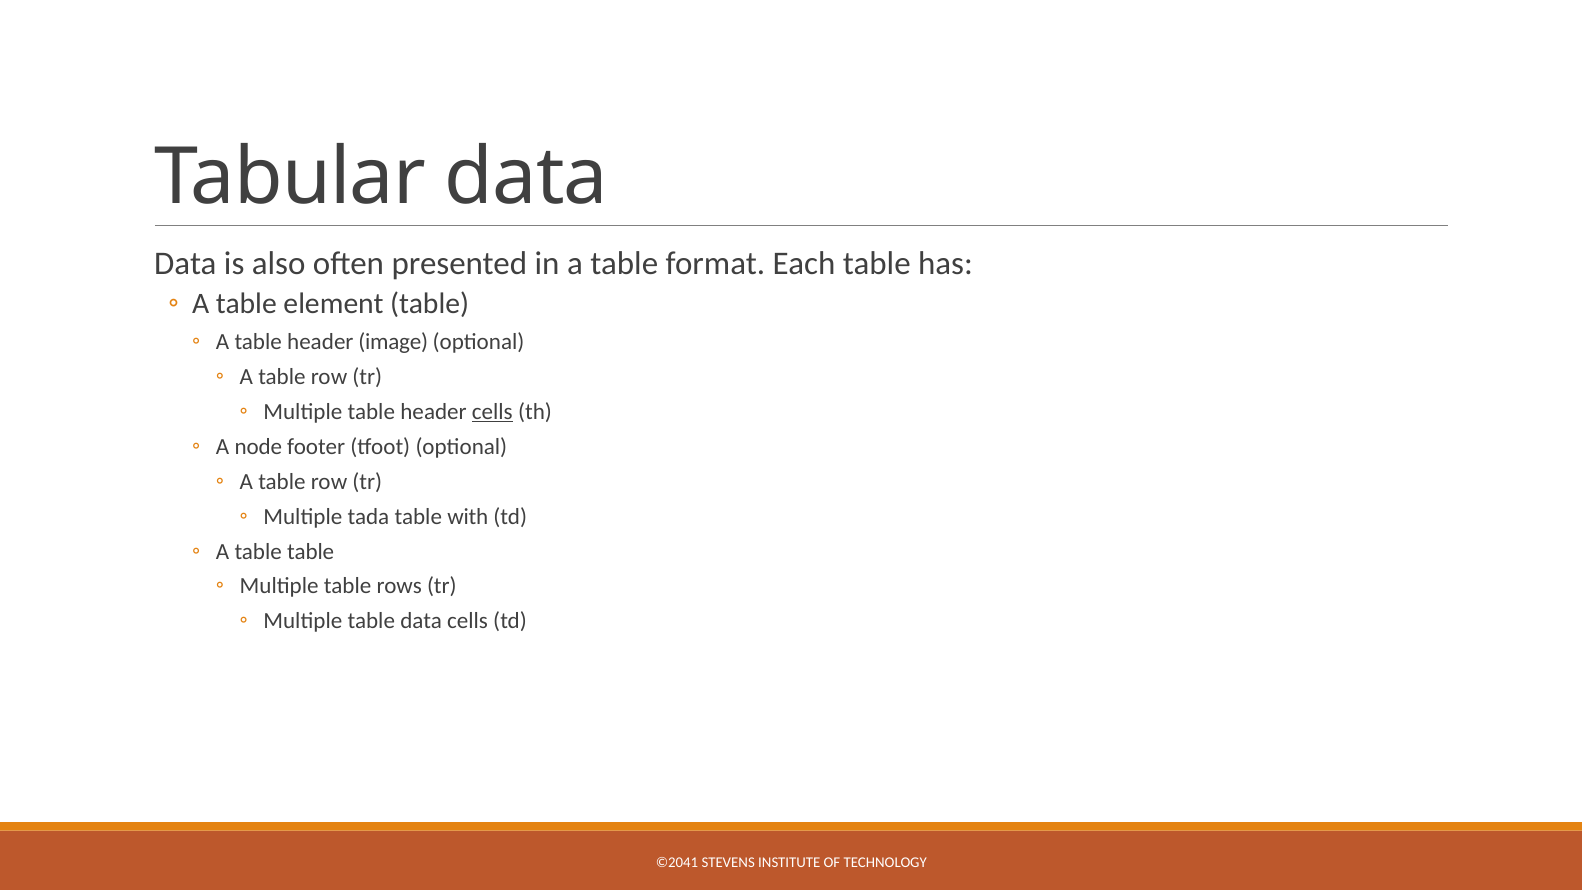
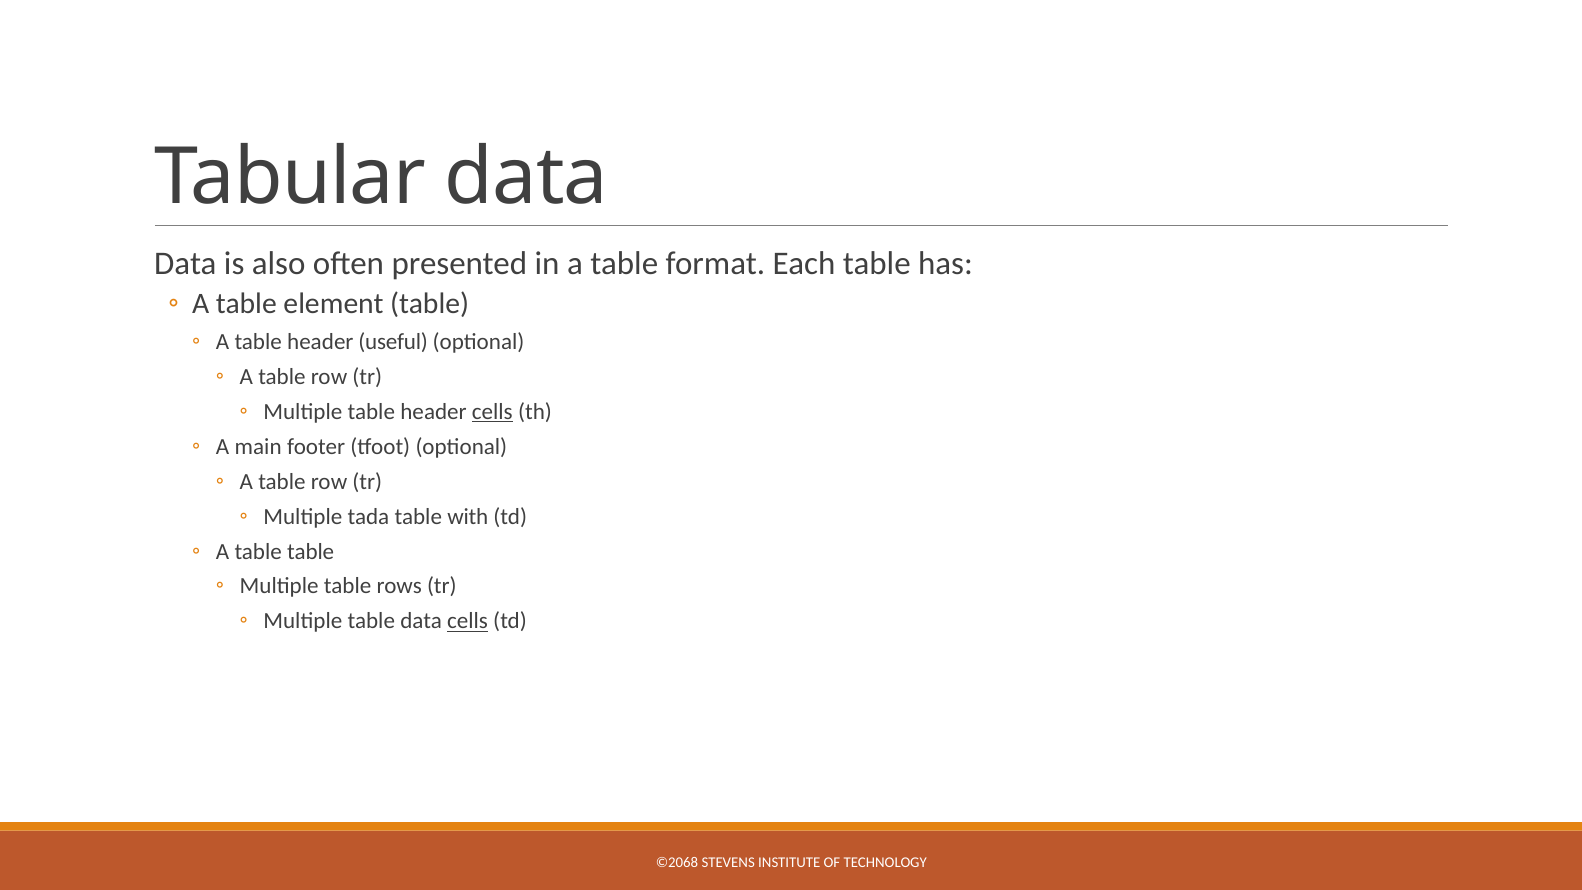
image: image -> useful
node: node -> main
cells at (468, 621) underline: none -> present
©2041: ©2041 -> ©2068
